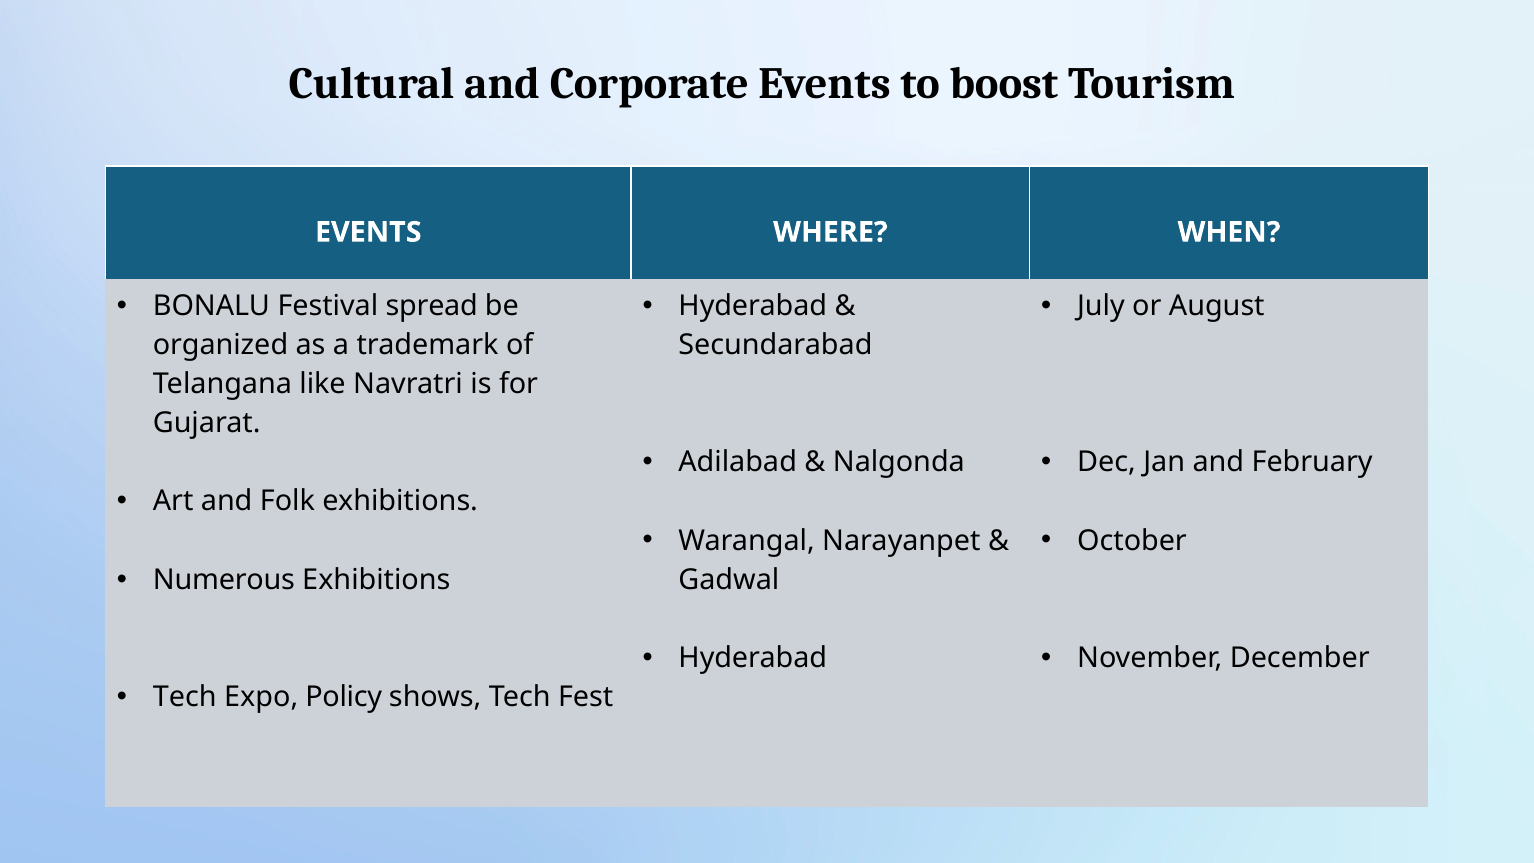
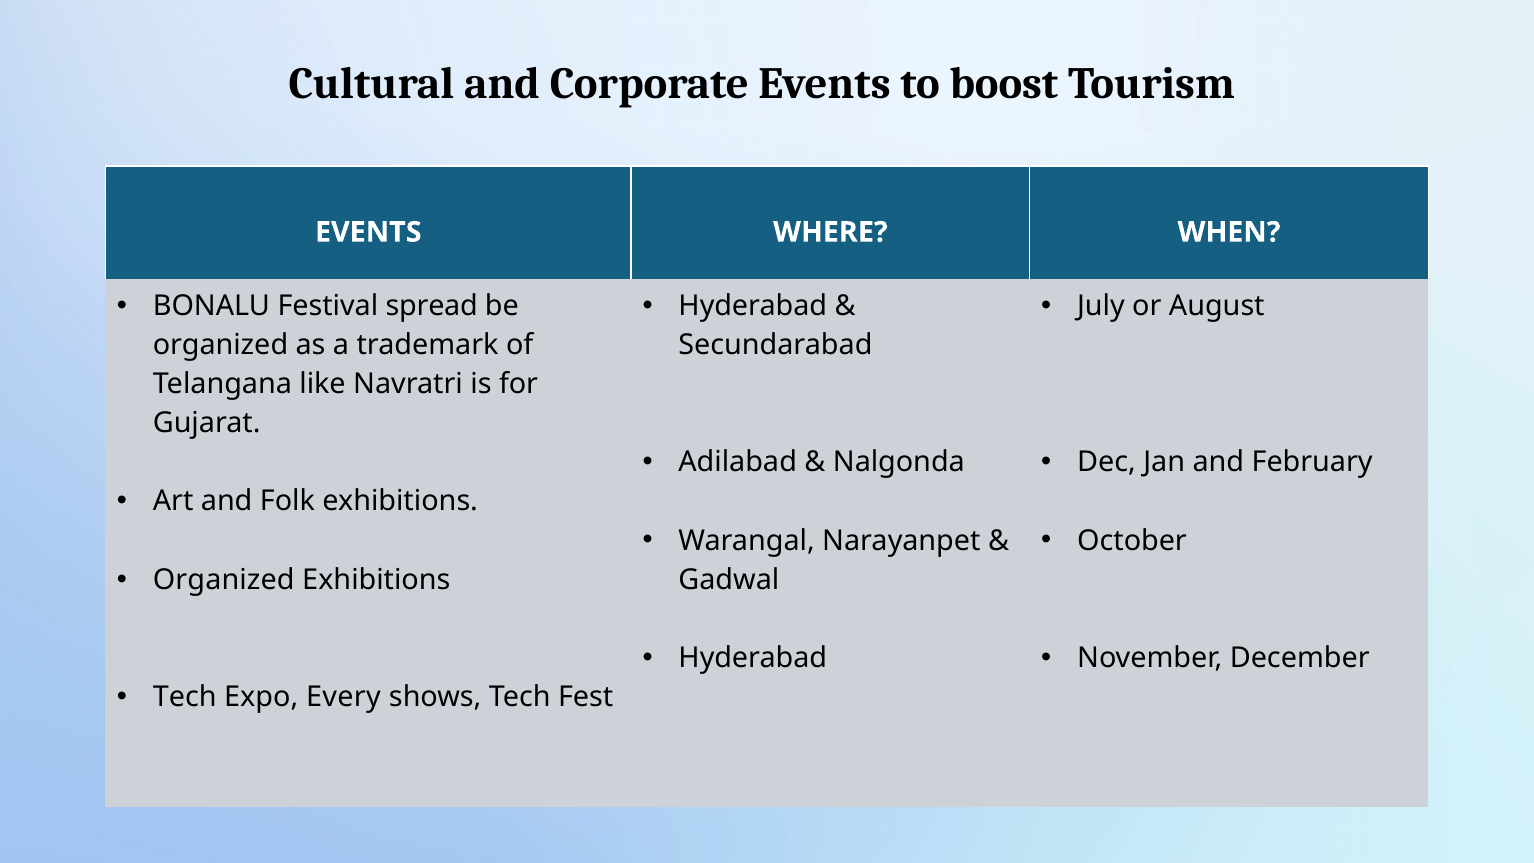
Numerous at (224, 580): Numerous -> Organized
Policy: Policy -> Every
